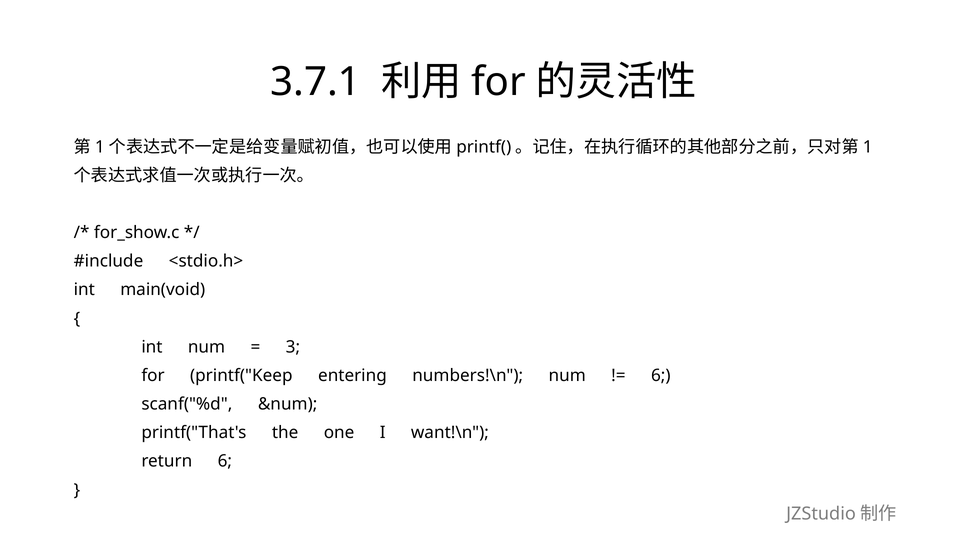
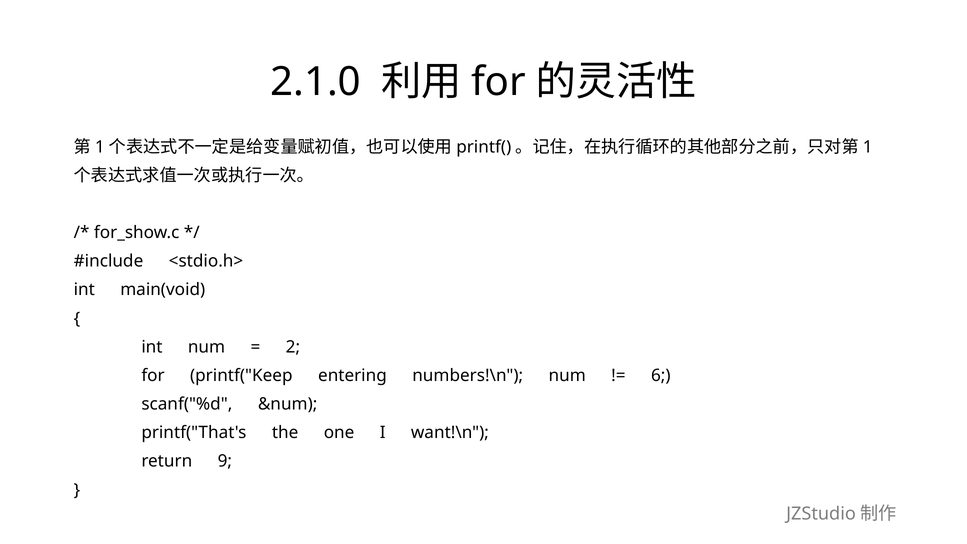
3.7.1: 3.7.1 -> 2.1.0
3: 3 -> 2
return 6: 6 -> 9
